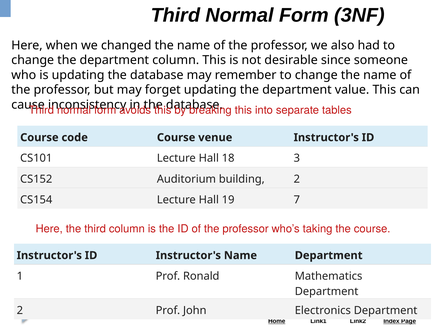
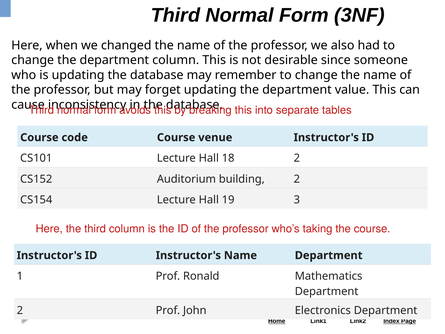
18 3: 3 -> 2
7: 7 -> 3
